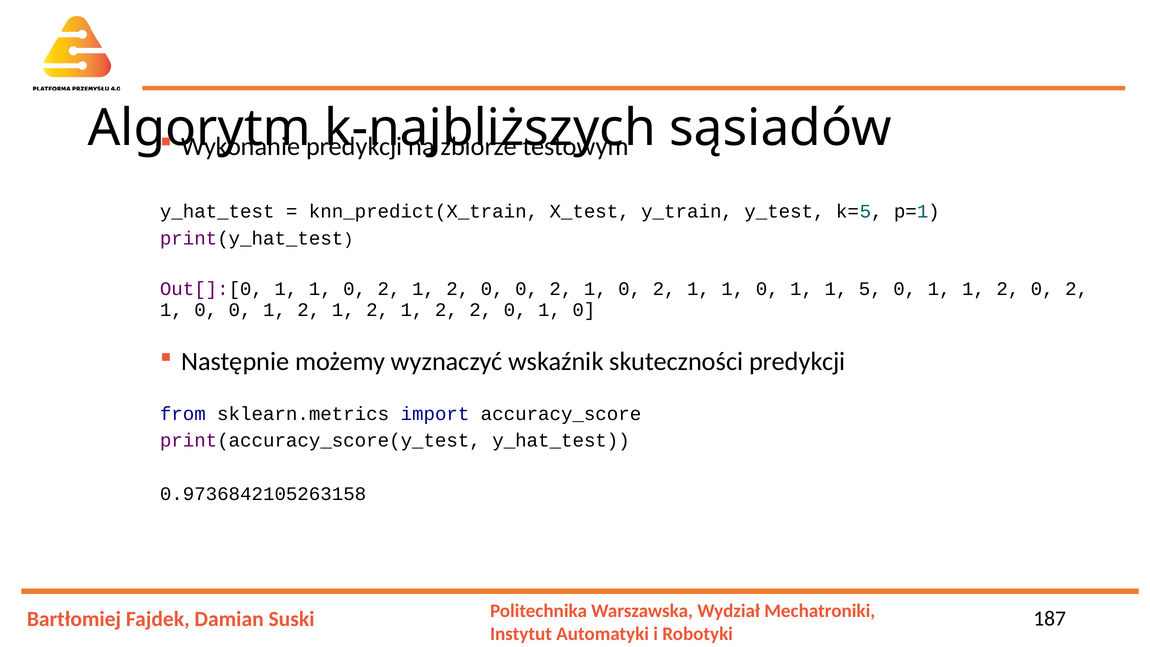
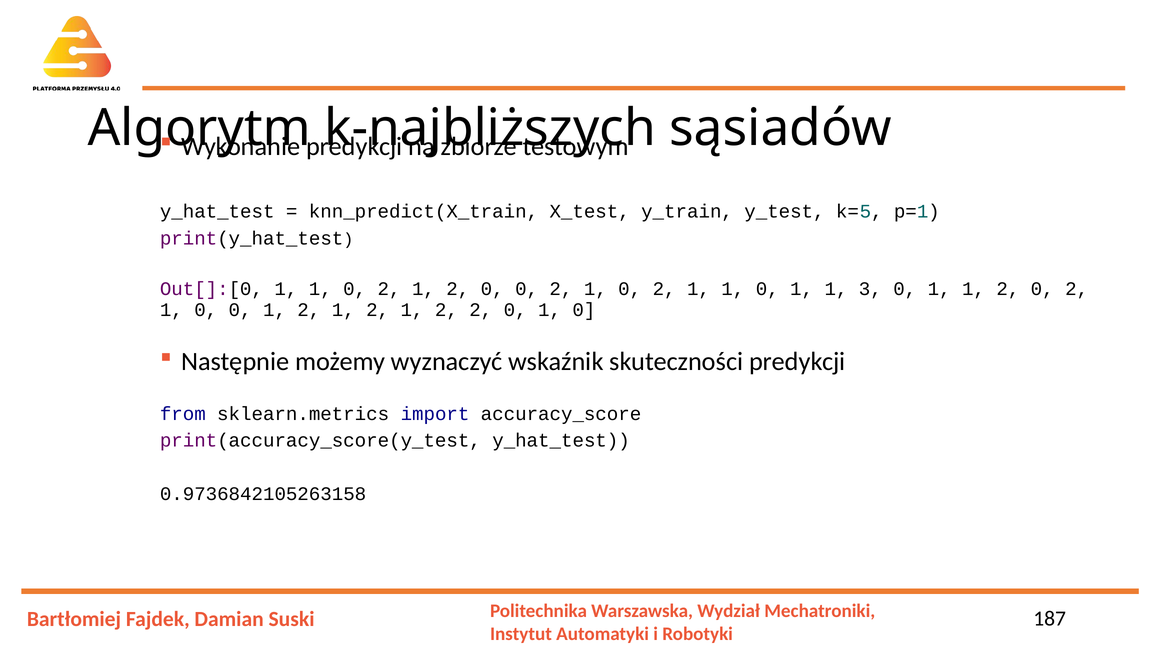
5: 5 -> 3
